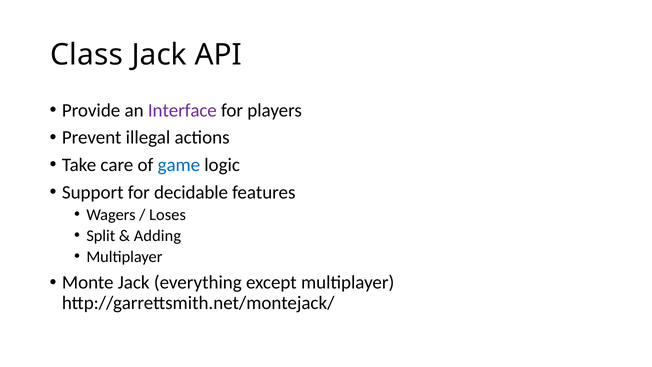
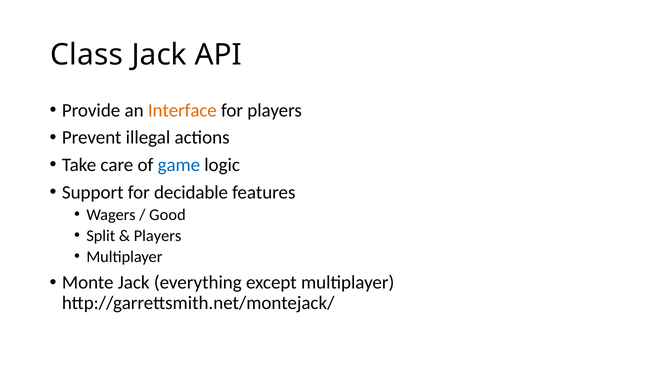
Interface colour: purple -> orange
Loses: Loses -> Good
Adding at (157, 236): Adding -> Players
